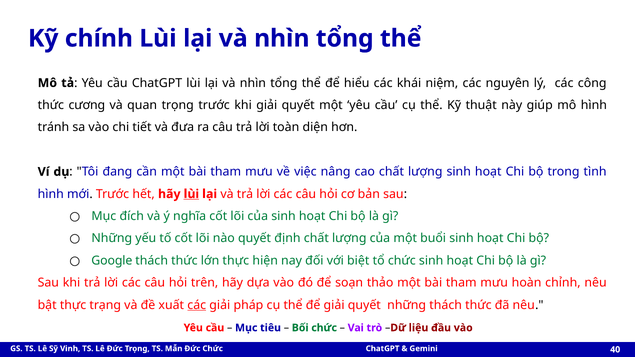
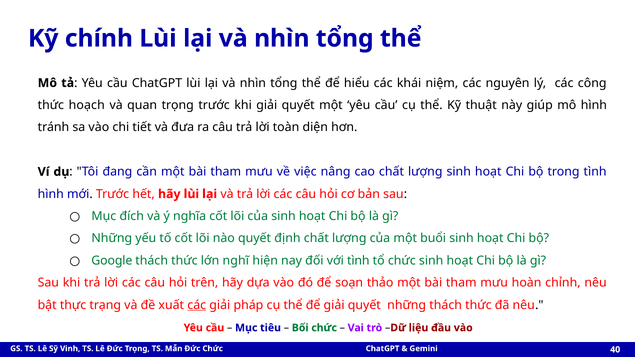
cương: cương -> hoạch
lùi at (191, 194) underline: present -> none
lớn thực: thực -> nghĩ
với biệt: biệt -> tình
